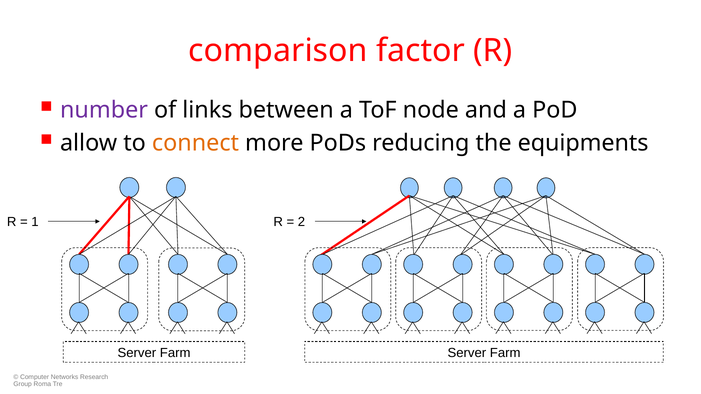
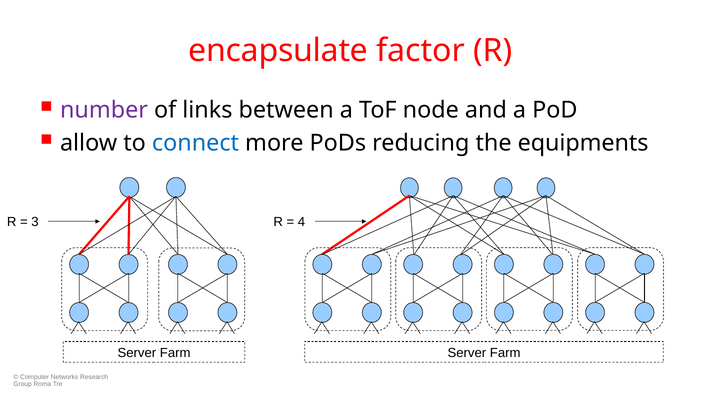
comparison: comparison -> encapsulate
connect colour: orange -> blue
1: 1 -> 3
2: 2 -> 4
